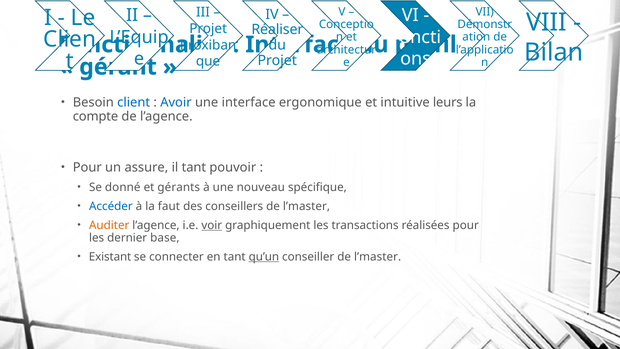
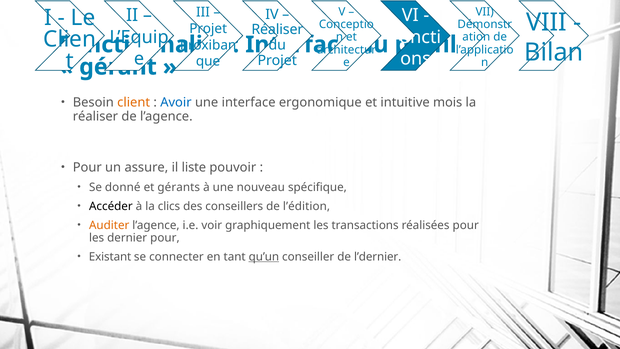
client colour: blue -> orange
leurs: leurs -> mois
compte at (95, 116): compte -> réaliser
il tant: tant -> liste
Accéder colour: blue -> black
faut: faut -> clics
conseillers de l’master: l’master -> l’édition
voir underline: present -> none
dernier base: base -> pour
conseiller de l’master: l’master -> l’dernier
